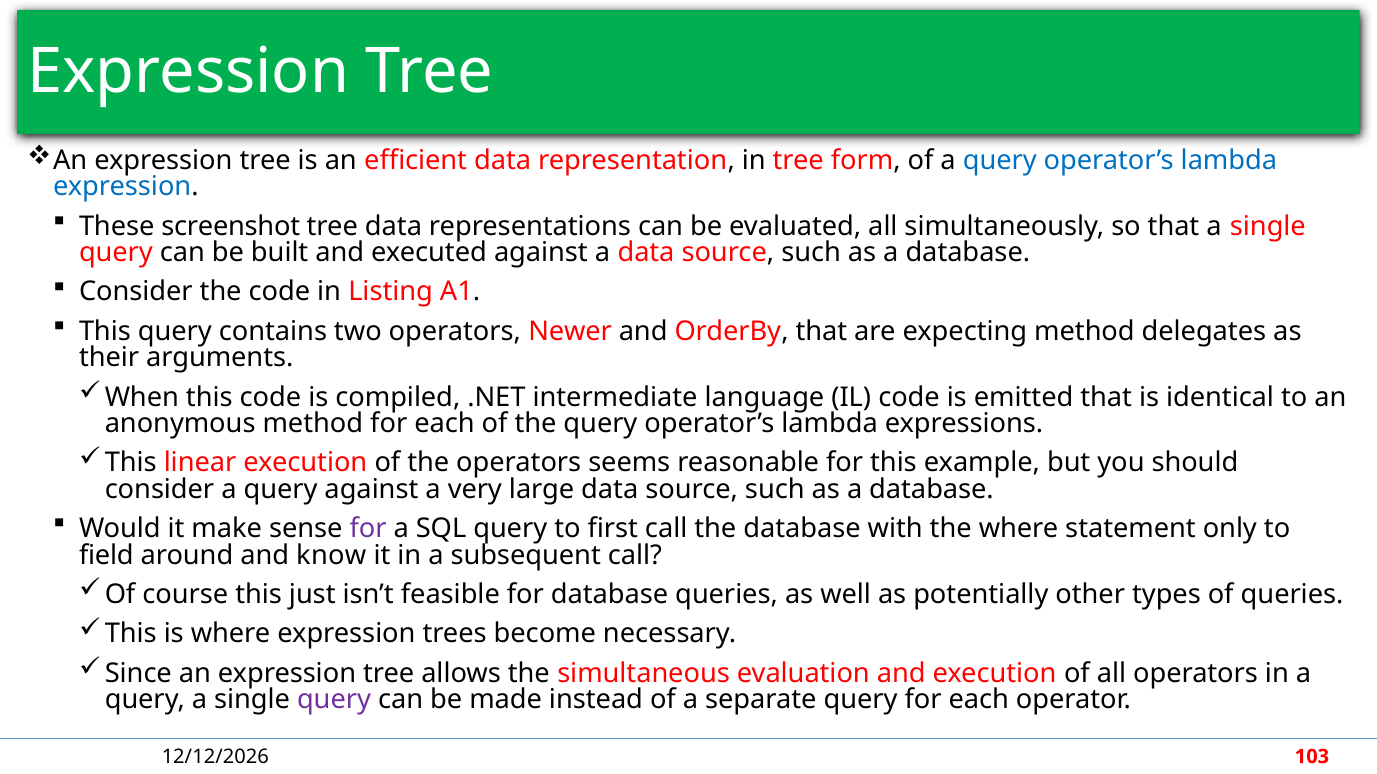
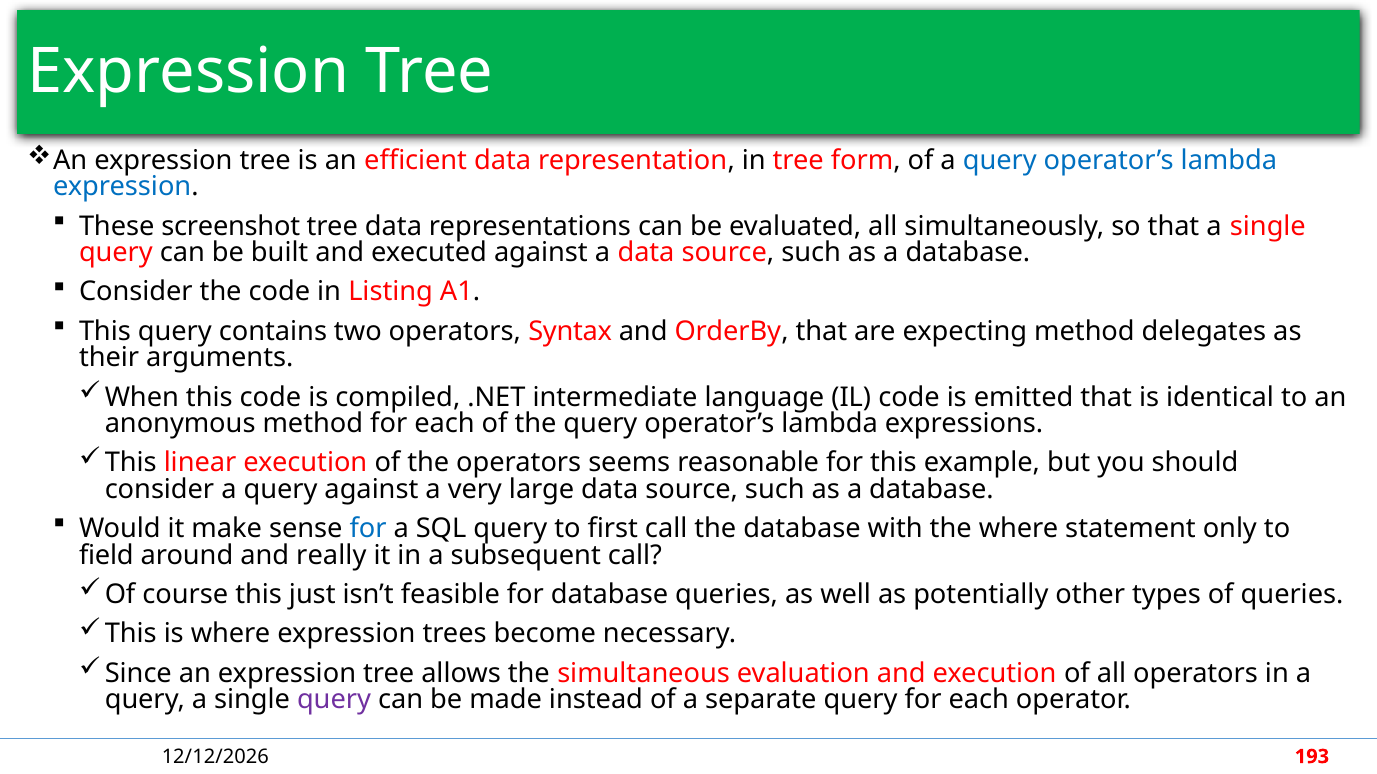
Newer: Newer -> Syntax
for at (368, 529) colour: purple -> blue
know: know -> really
103: 103 -> 193
